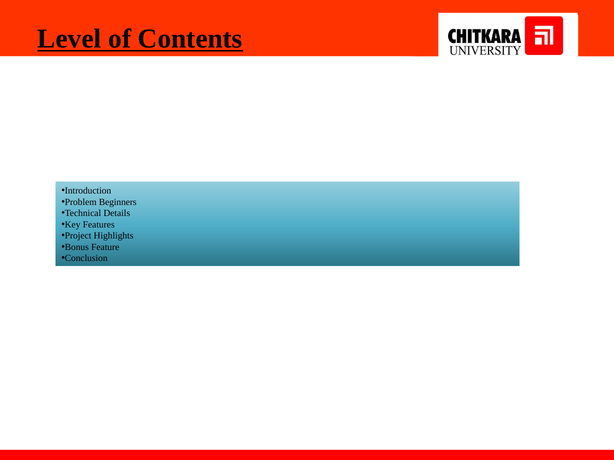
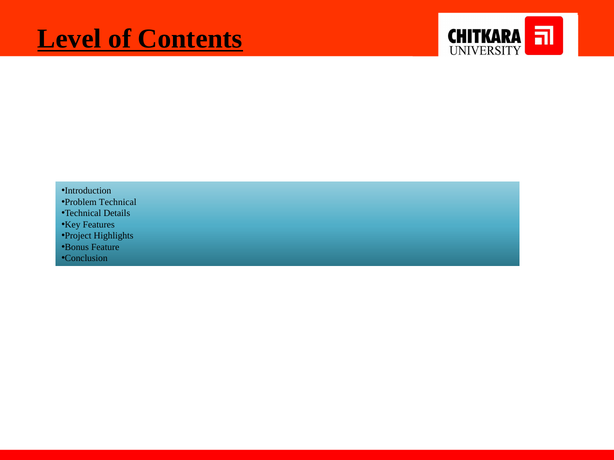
Problem Beginners: Beginners -> Technical
